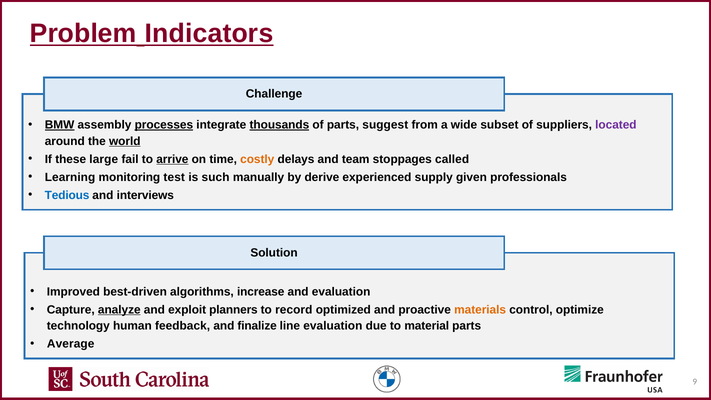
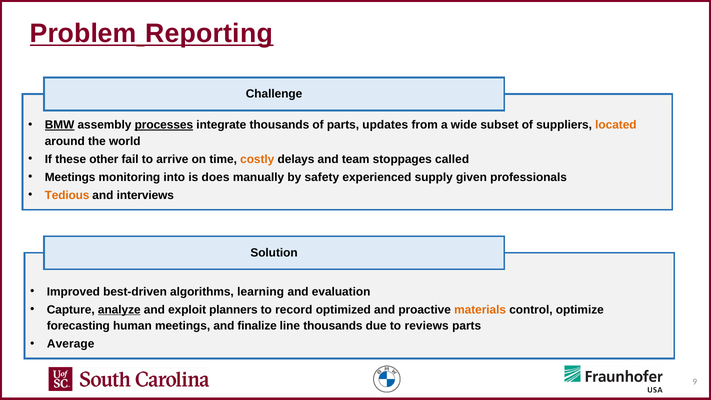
Indicators: Indicators -> Reporting
thousands at (279, 125) underline: present -> none
suggest: suggest -> updates
located colour: purple -> orange
world underline: present -> none
large: large -> other
arrive underline: present -> none
Learning at (70, 177): Learning -> Meetings
test: test -> into
such: such -> does
derive: derive -> safety
Tedious colour: blue -> orange
increase: increase -> learning
technology: technology -> forecasting
human feedback: feedback -> meetings
line evaluation: evaluation -> thousands
material: material -> reviews
